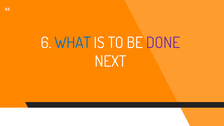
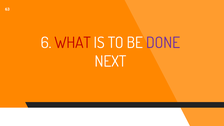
WHAT colour: blue -> red
